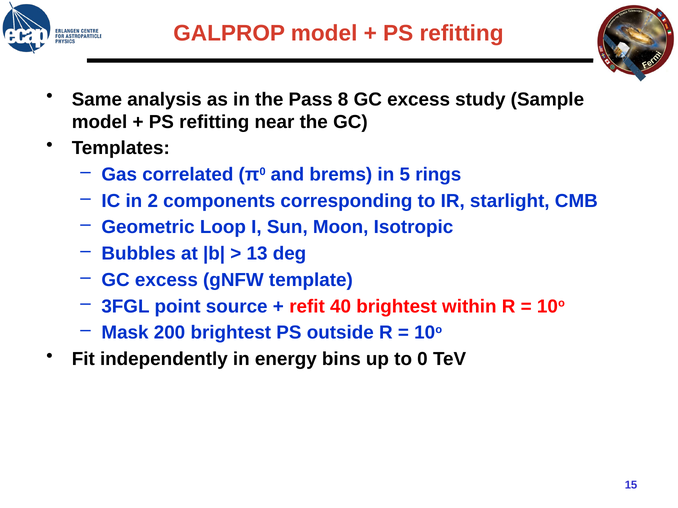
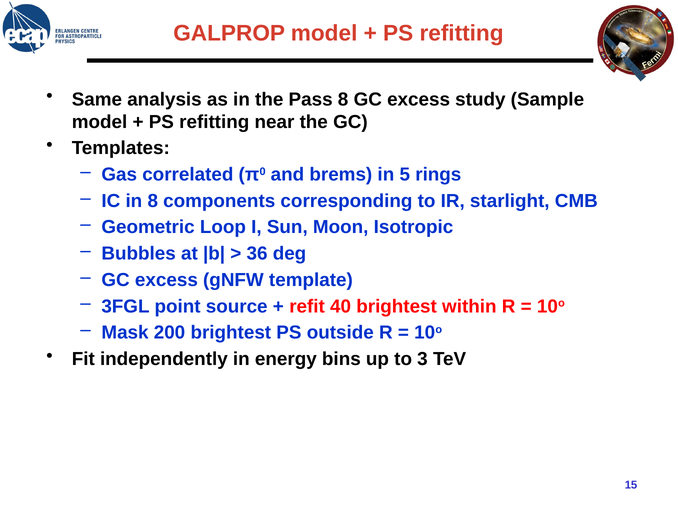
in 2: 2 -> 8
13: 13 -> 36
0: 0 -> 3
